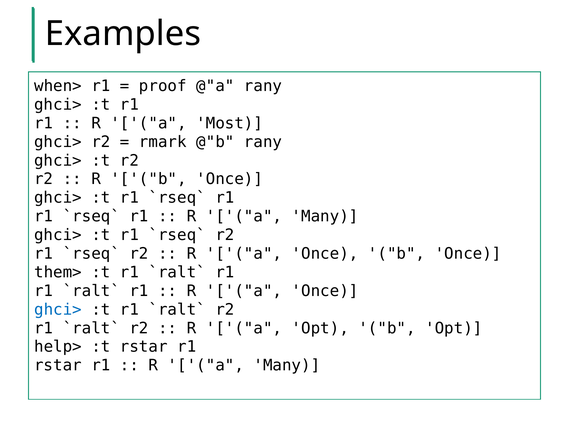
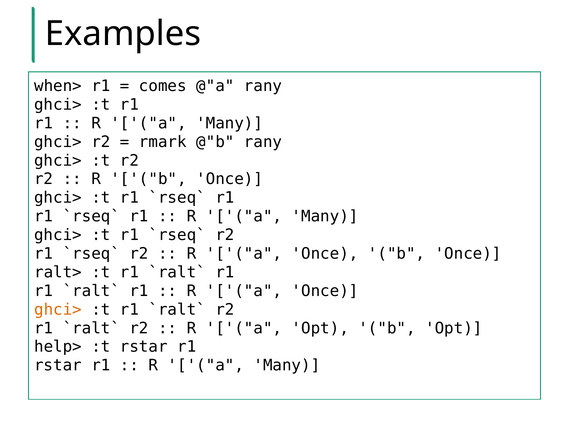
proof: proof -> comes
Most at (230, 123): Most -> Many
them>: them> -> ralt>
ghci> at (58, 310) colour: blue -> orange
